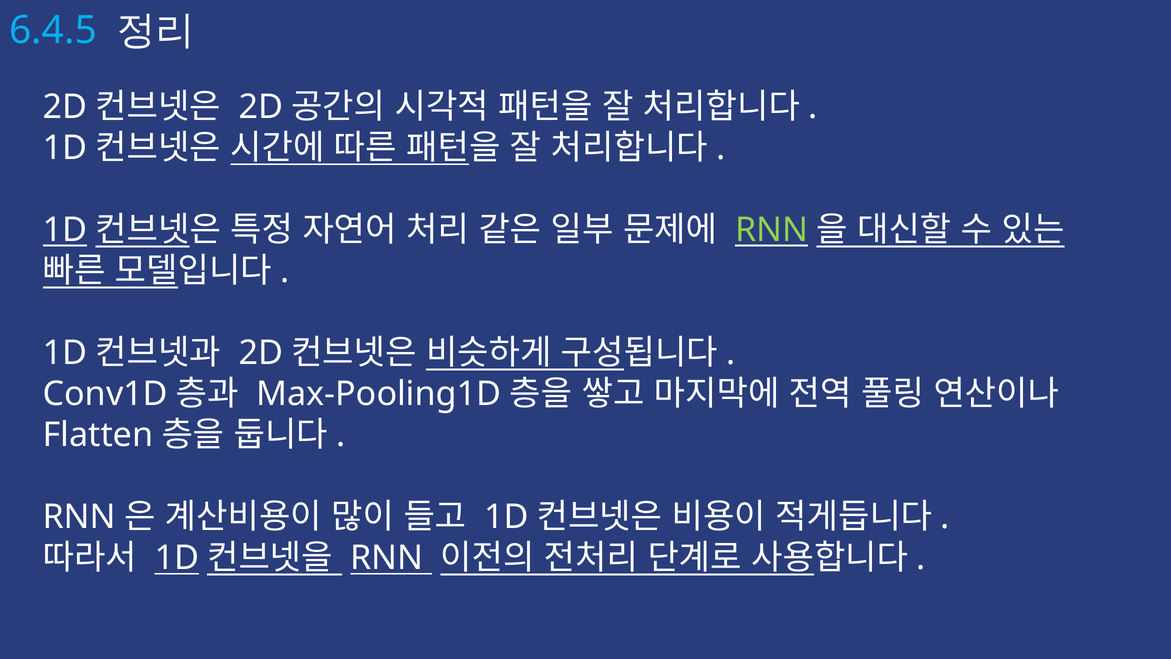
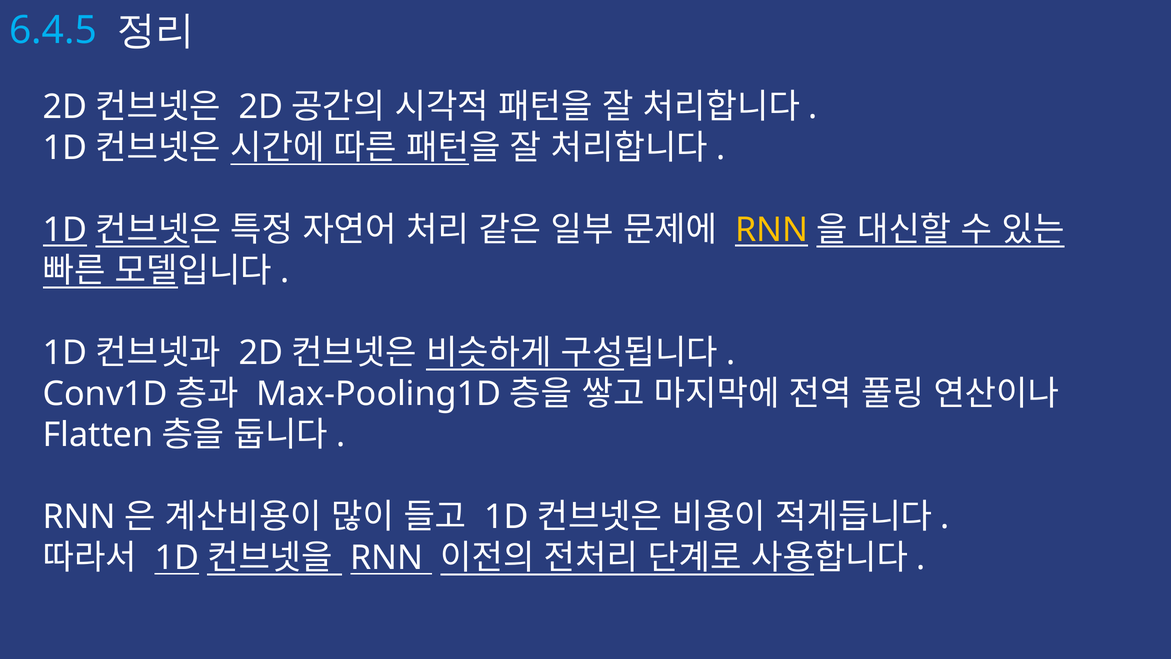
RNN at (772, 230) colour: light green -> yellow
